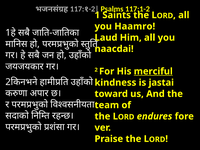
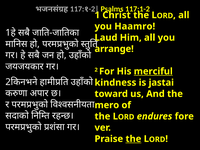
Saints: Saints -> Christ
naacdai: naacdai -> arrange
team: team -> mero
the at (133, 139) underline: none -> present
